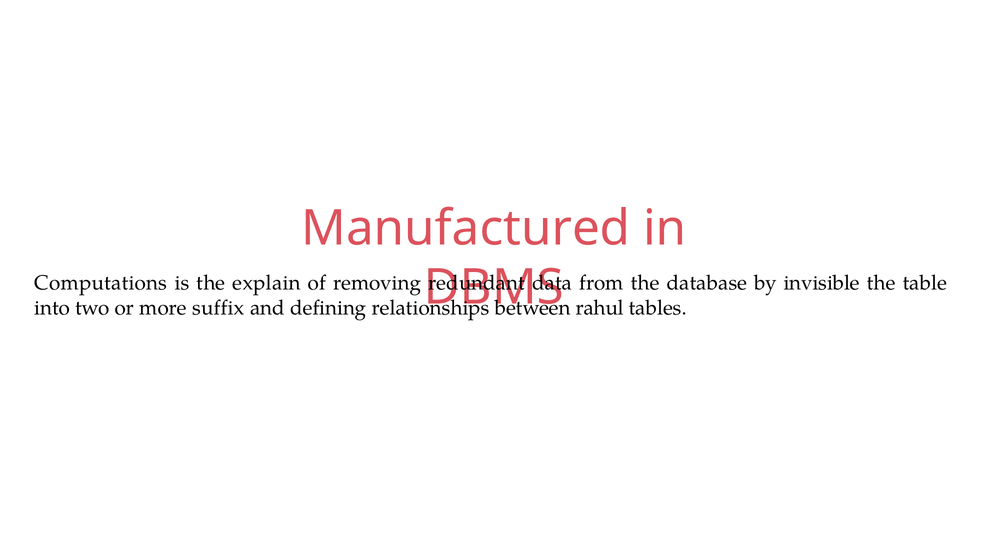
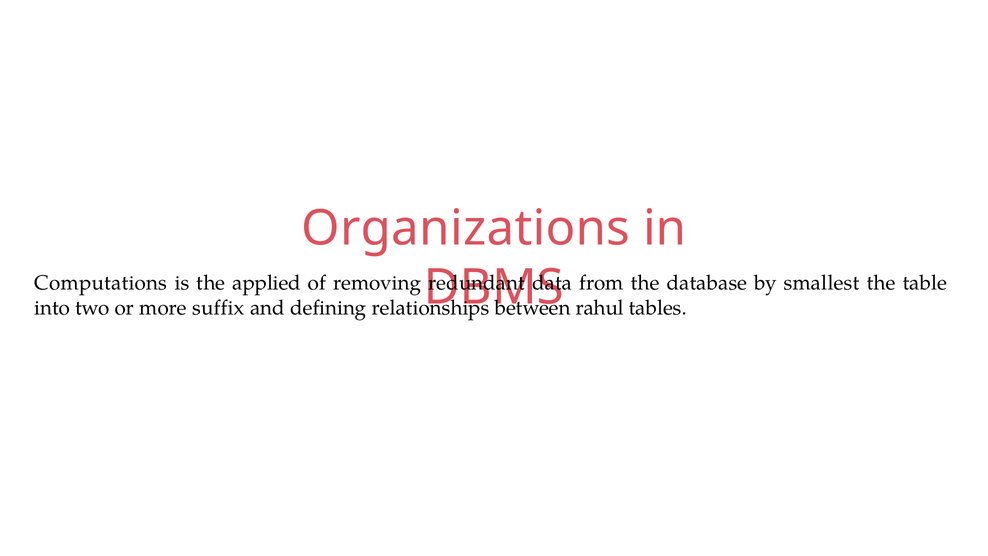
Manufactured: Manufactured -> Organizations
explain: explain -> applied
invisible: invisible -> smallest
